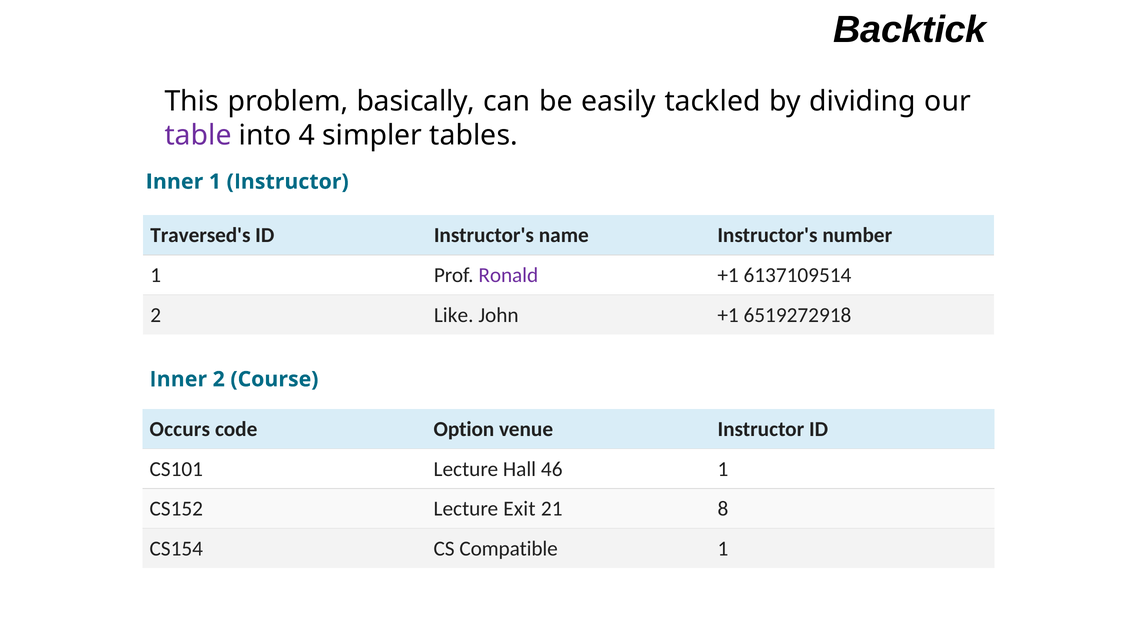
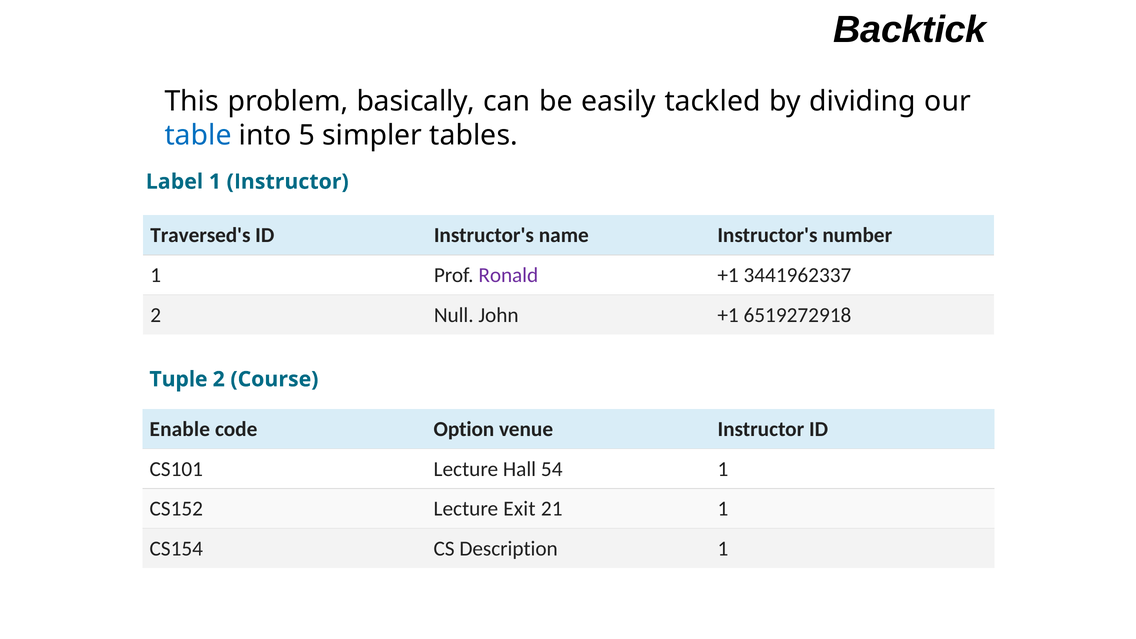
table colour: purple -> blue
4: 4 -> 5
Inner at (175, 182): Inner -> Label
6137109514: 6137109514 -> 3441962337
Like: Like -> Null
Inner at (178, 379): Inner -> Tuple
Occurs: Occurs -> Enable
46: 46 -> 54
21 8: 8 -> 1
Compatible: Compatible -> Description
